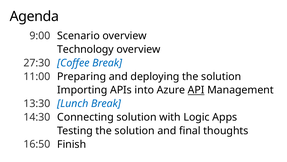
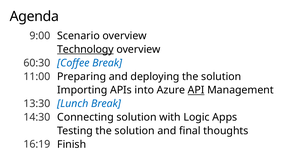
Technology underline: none -> present
27:30: 27:30 -> 60:30
16:50: 16:50 -> 16:19
